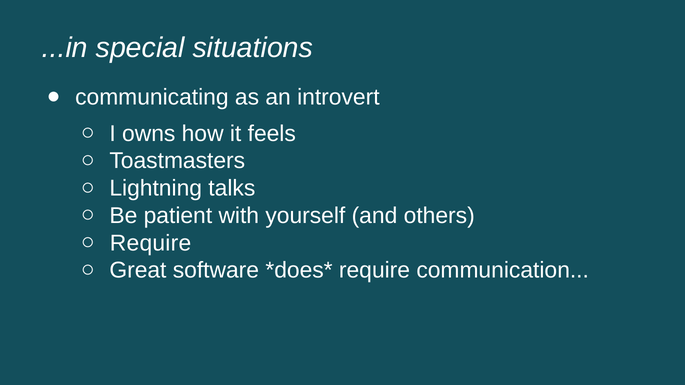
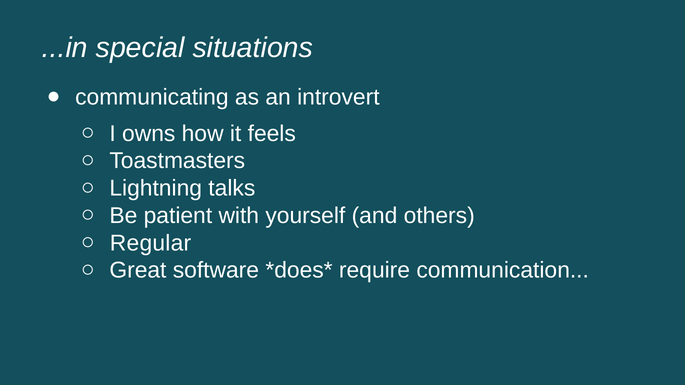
Require at (151, 243): Require -> Regular
